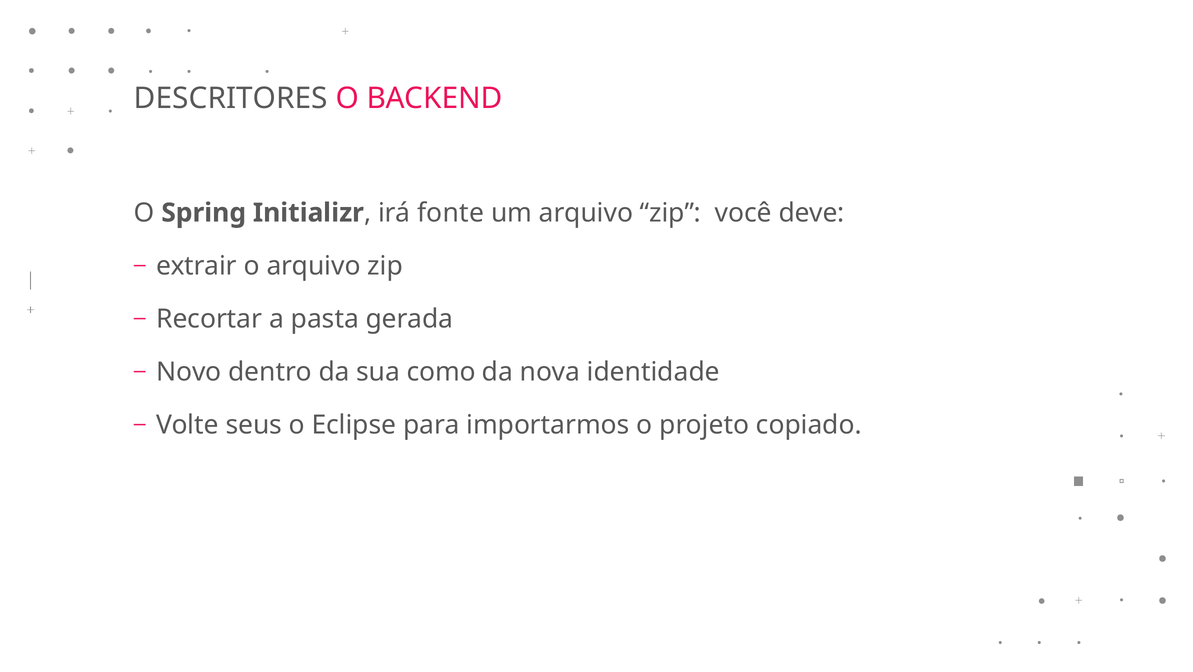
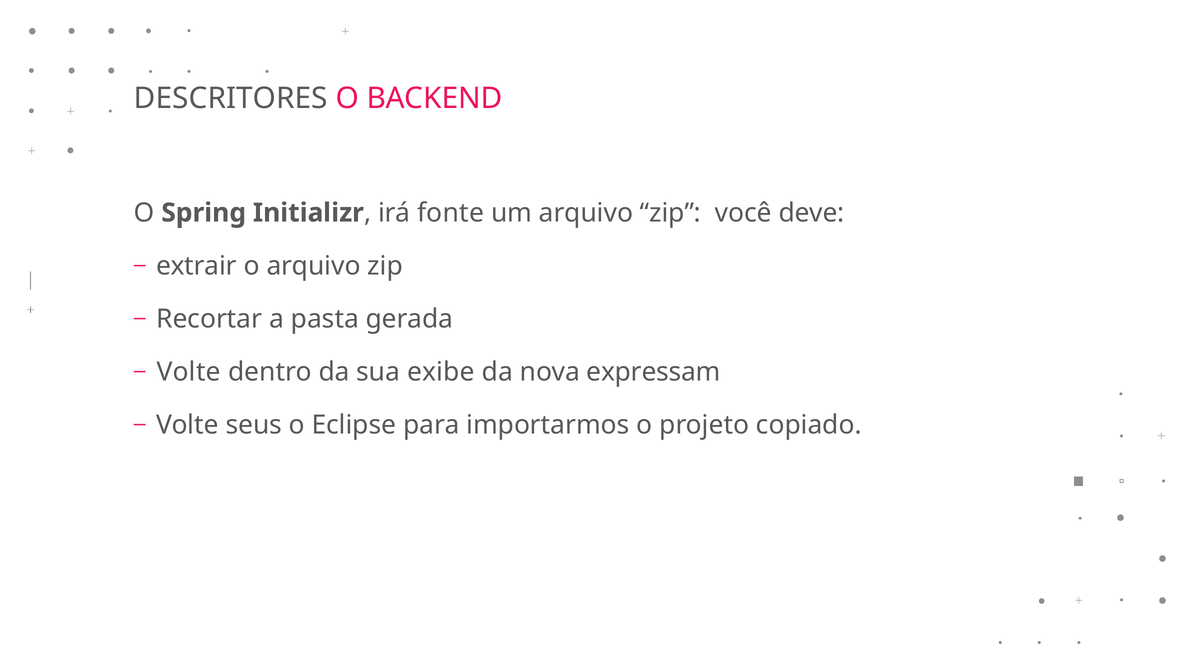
Novo at (189, 372): Novo -> Volte
como: como -> exibe
identidade: identidade -> expressam
